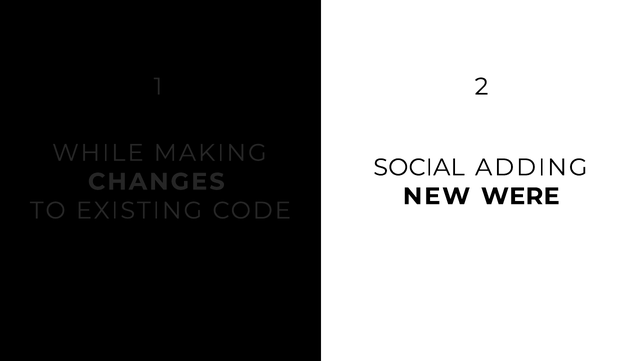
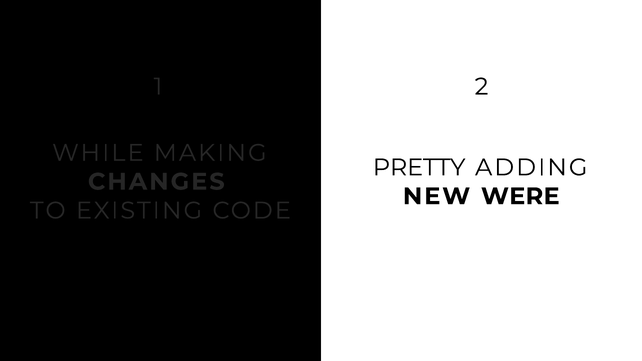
SOCIAL: SOCIAL -> PRETTY
